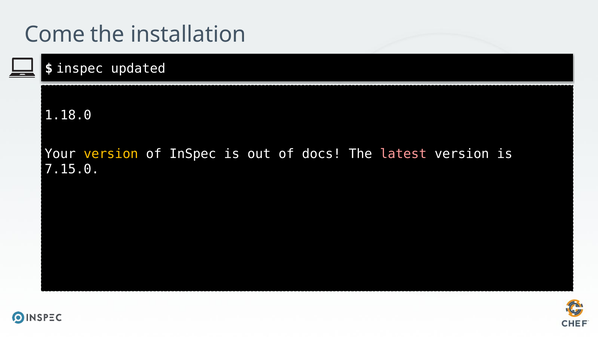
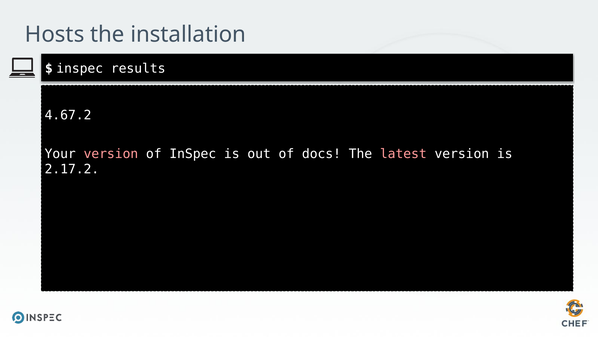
Come: Come -> Hosts
updated: updated -> results
1.18.0: 1.18.0 -> 4.67.2
version at (111, 153) colour: yellow -> pink
7.15.0: 7.15.0 -> 2.17.2
